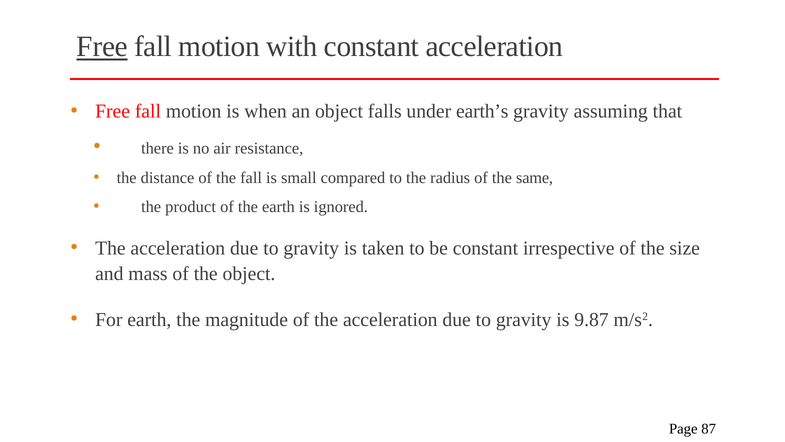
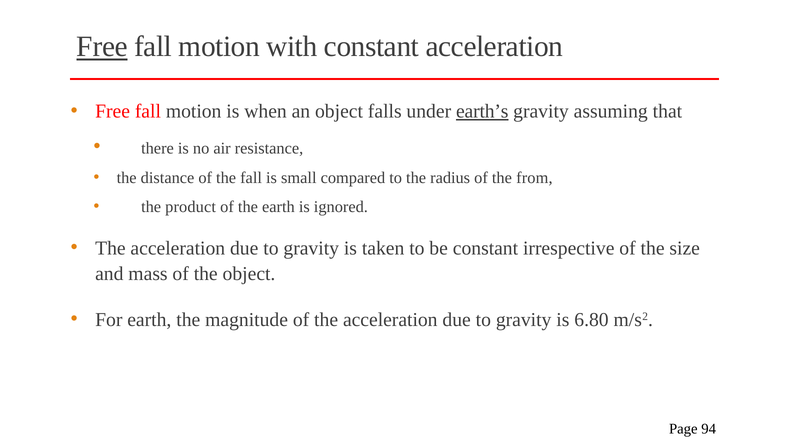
earth’s underline: none -> present
same: same -> from
9.87: 9.87 -> 6.80
87: 87 -> 94
